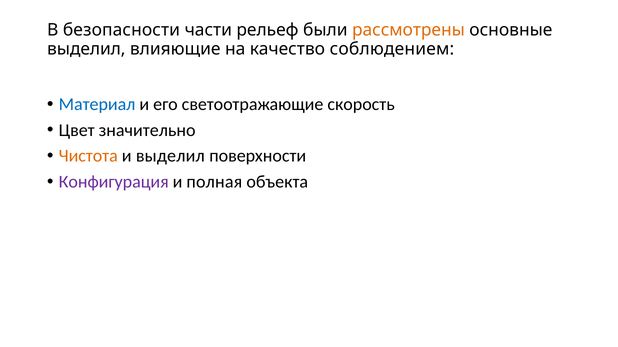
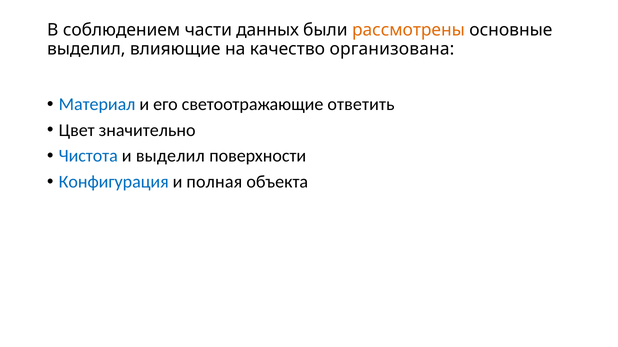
безопасности: безопасности -> соблюдением
рельеф: рельеф -> данных
соблюдением: соблюдением -> организована
скорость: скорость -> ответить
Чистота colour: orange -> blue
Конфигурация colour: purple -> blue
